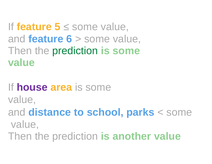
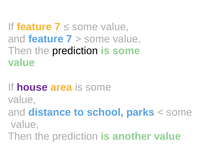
If feature 5: 5 -> 7
and feature 6: 6 -> 7
prediction at (75, 51) colour: green -> black
